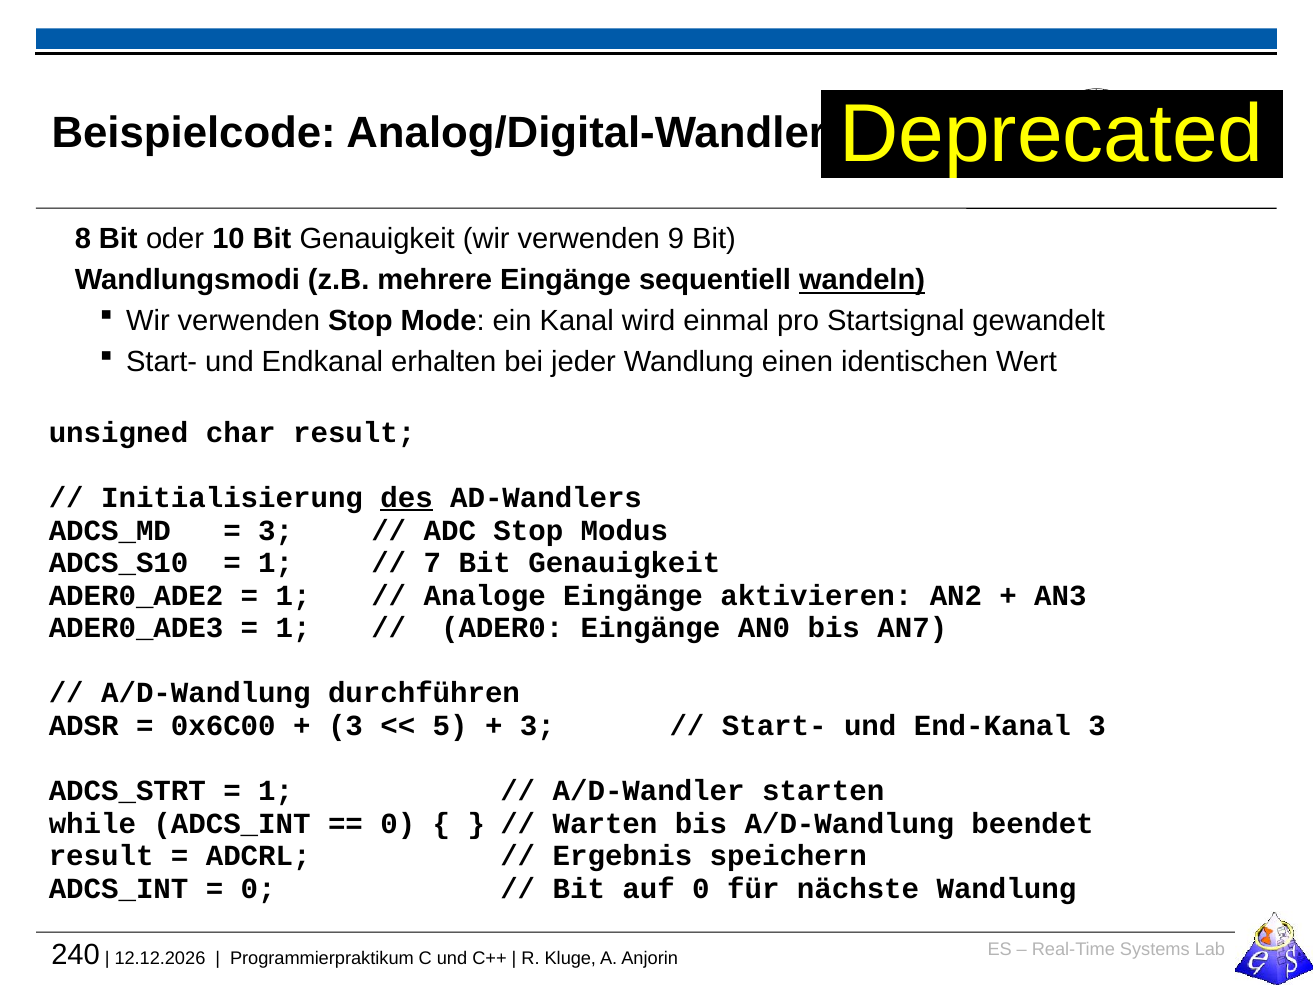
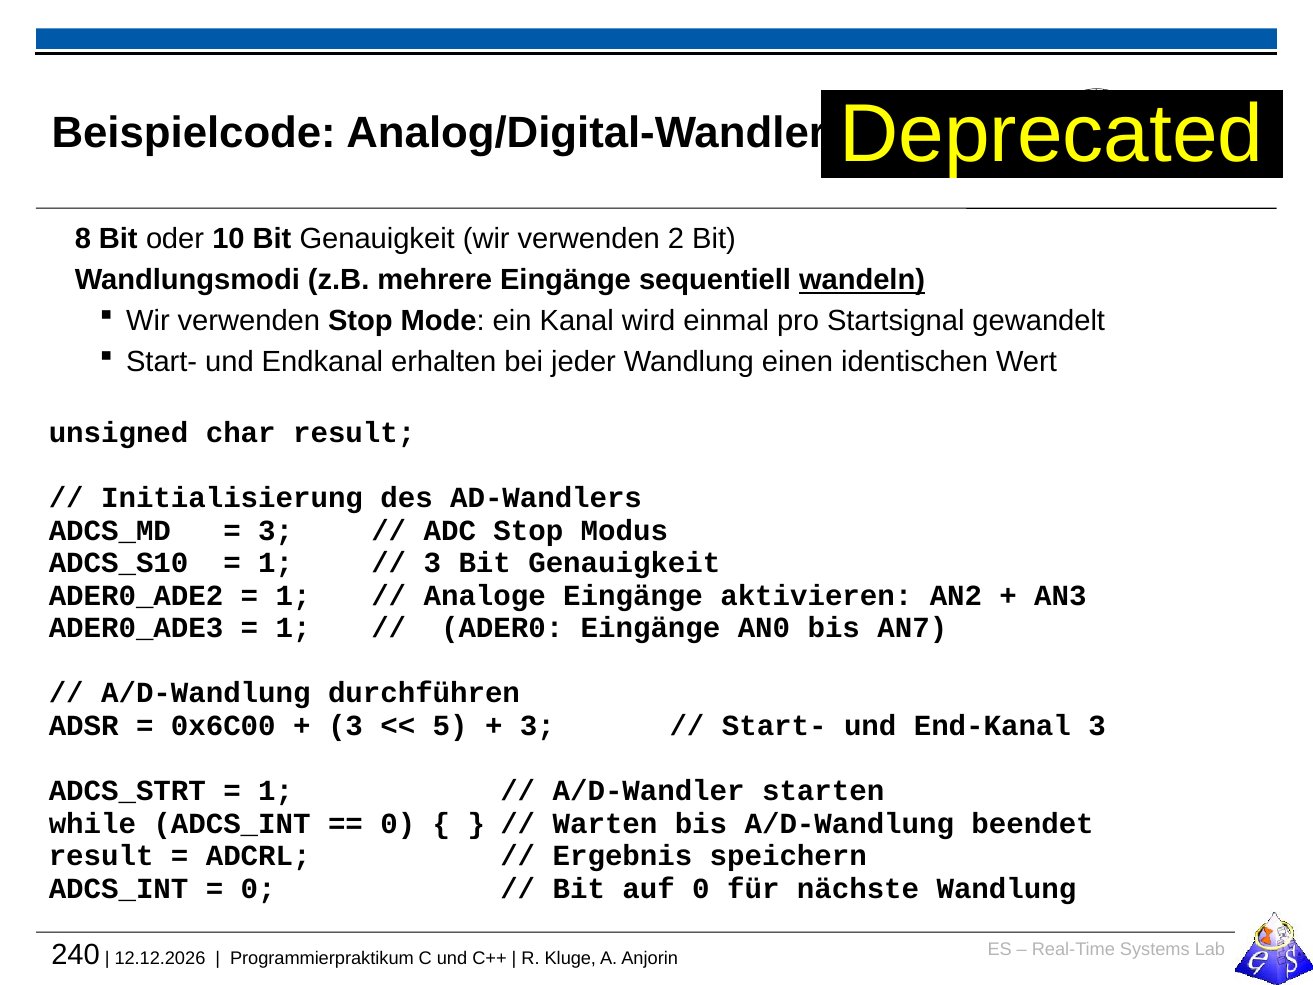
9: 9 -> 2
des underline: present -> none
7 at (432, 563): 7 -> 3
